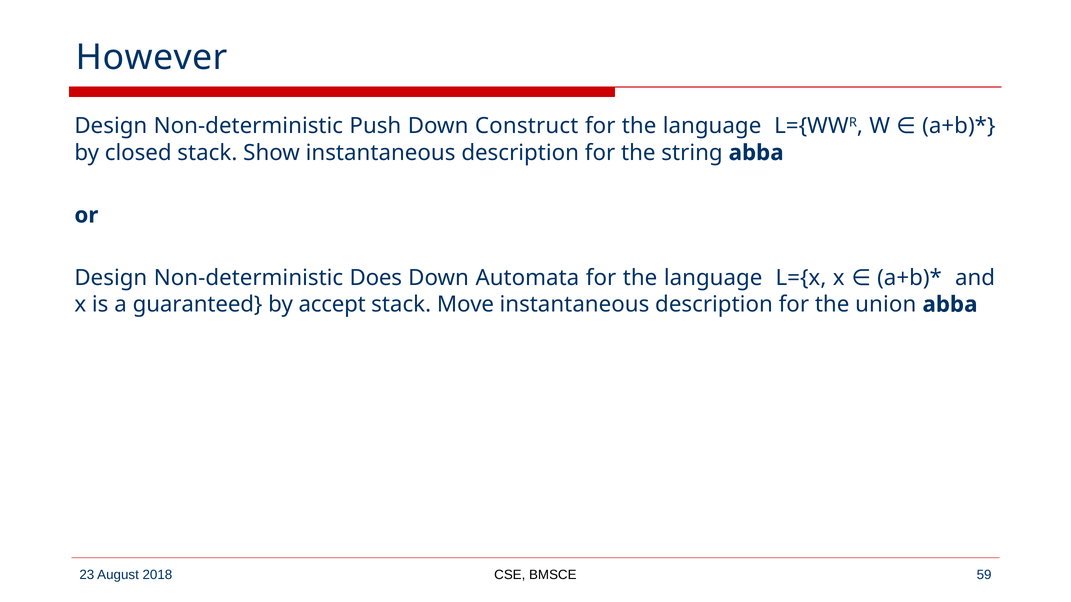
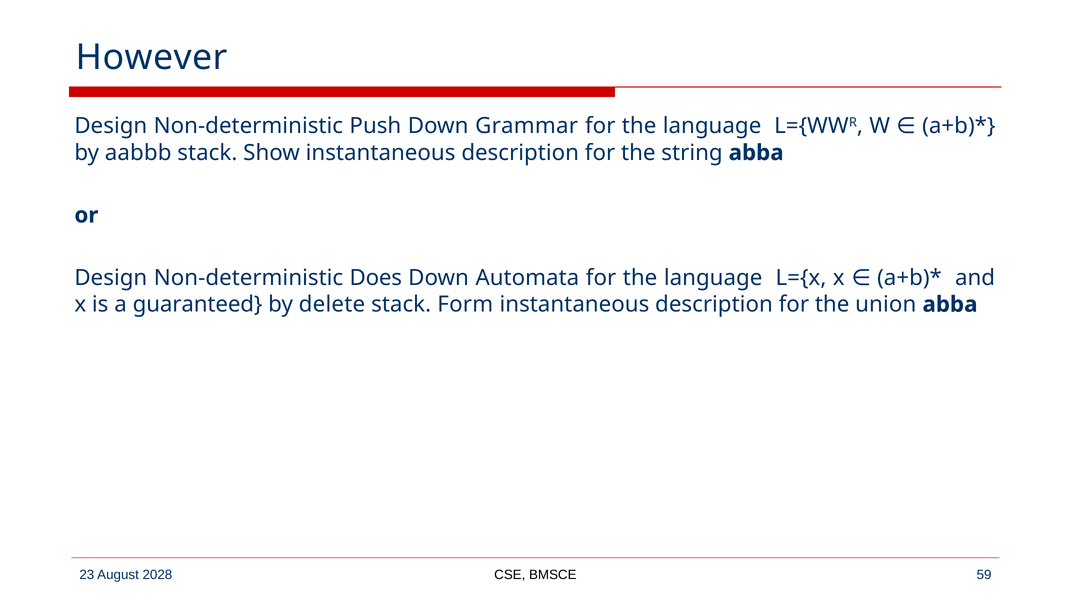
Construct: Construct -> Grammar
closed: closed -> aabbb
accept: accept -> delete
Move: Move -> Form
2018: 2018 -> 2028
